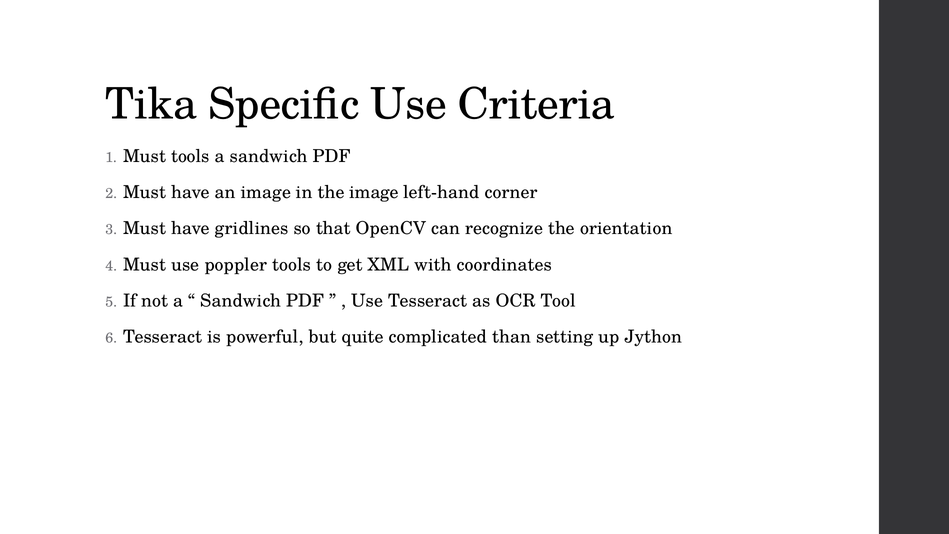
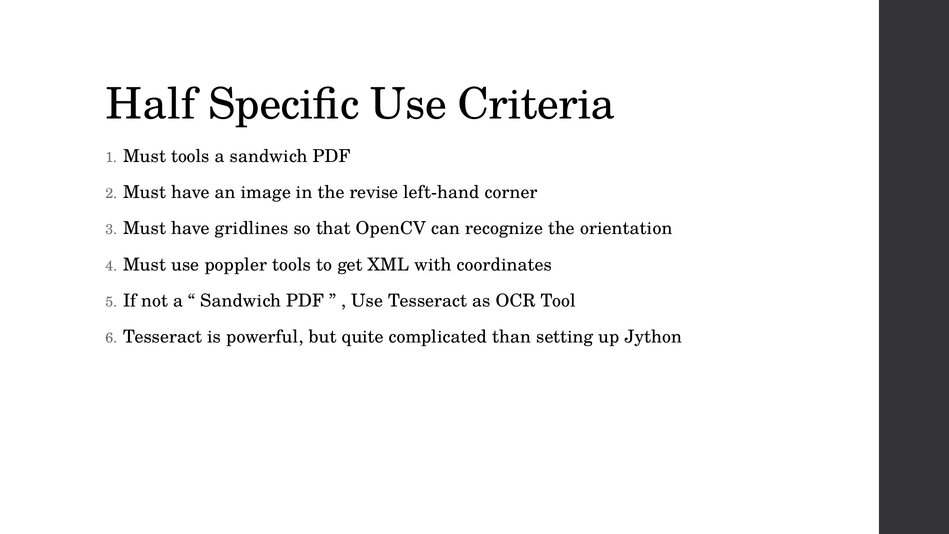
Tika: Tika -> Half
the image: image -> revise
